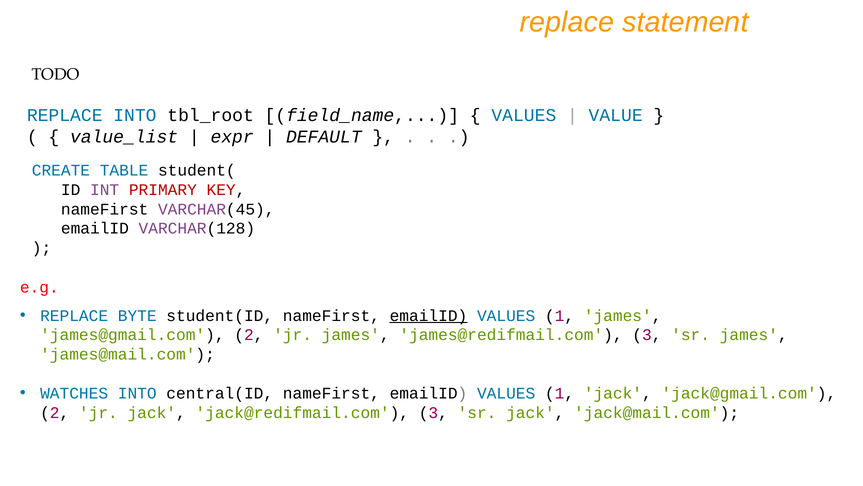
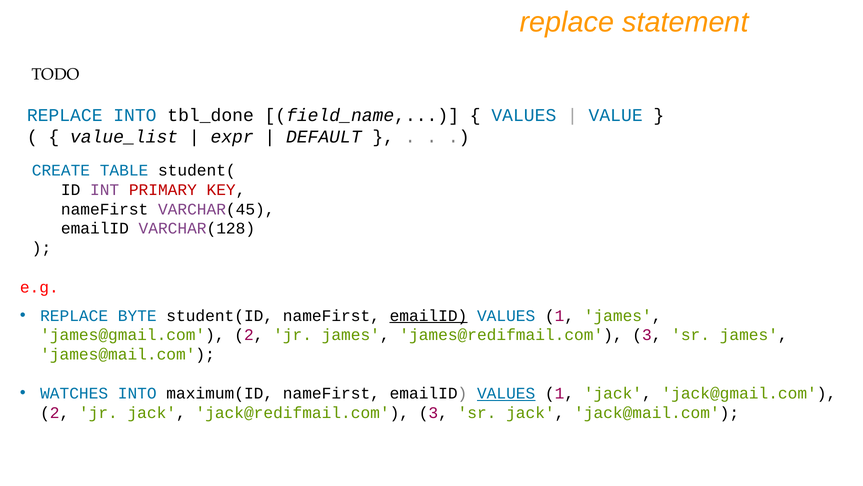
tbl_root: tbl_root -> tbl_done
central(ID: central(ID -> maximum(ID
VALUES at (506, 393) underline: none -> present
